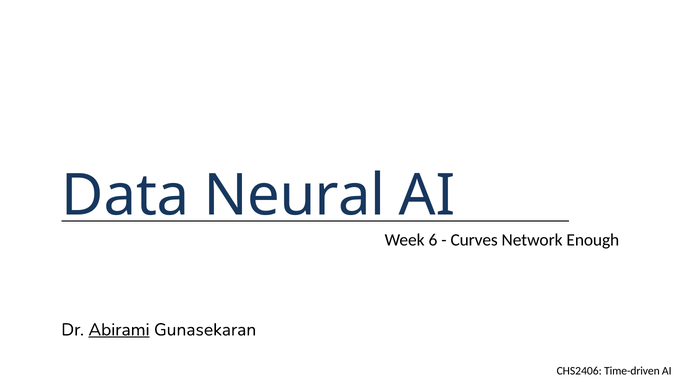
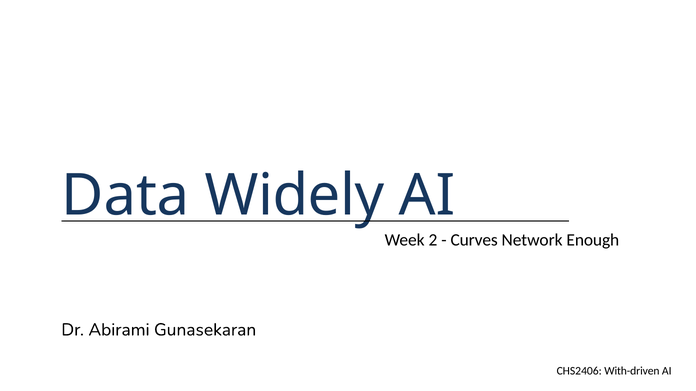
Neural: Neural -> Widely
6: 6 -> 2
Abirami underline: present -> none
Time-driven: Time-driven -> With-driven
